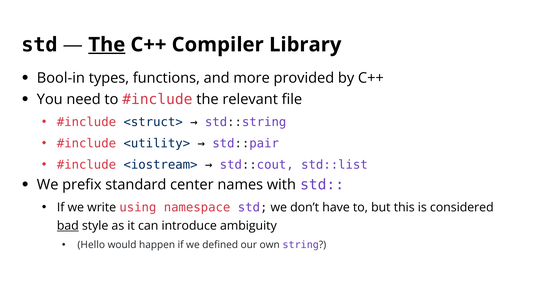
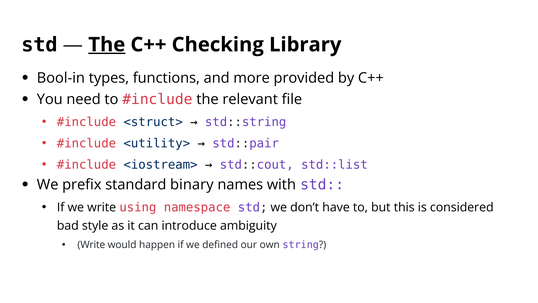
Compiler: Compiler -> Checking
center: center -> binary
bad underline: present -> none
Hello at (91, 245): Hello -> Write
